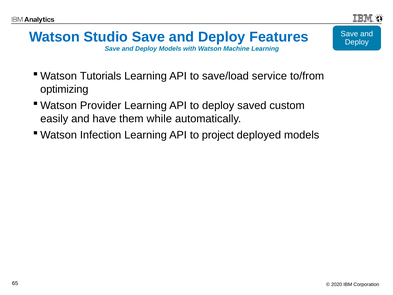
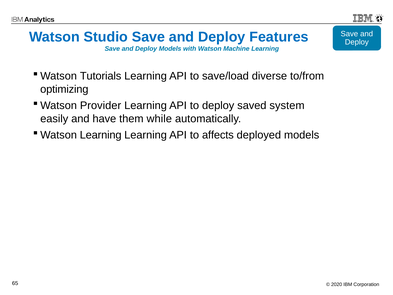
service: service -> diverse
custom: custom -> system
Infection at (101, 135): Infection -> Learning
project: project -> affects
